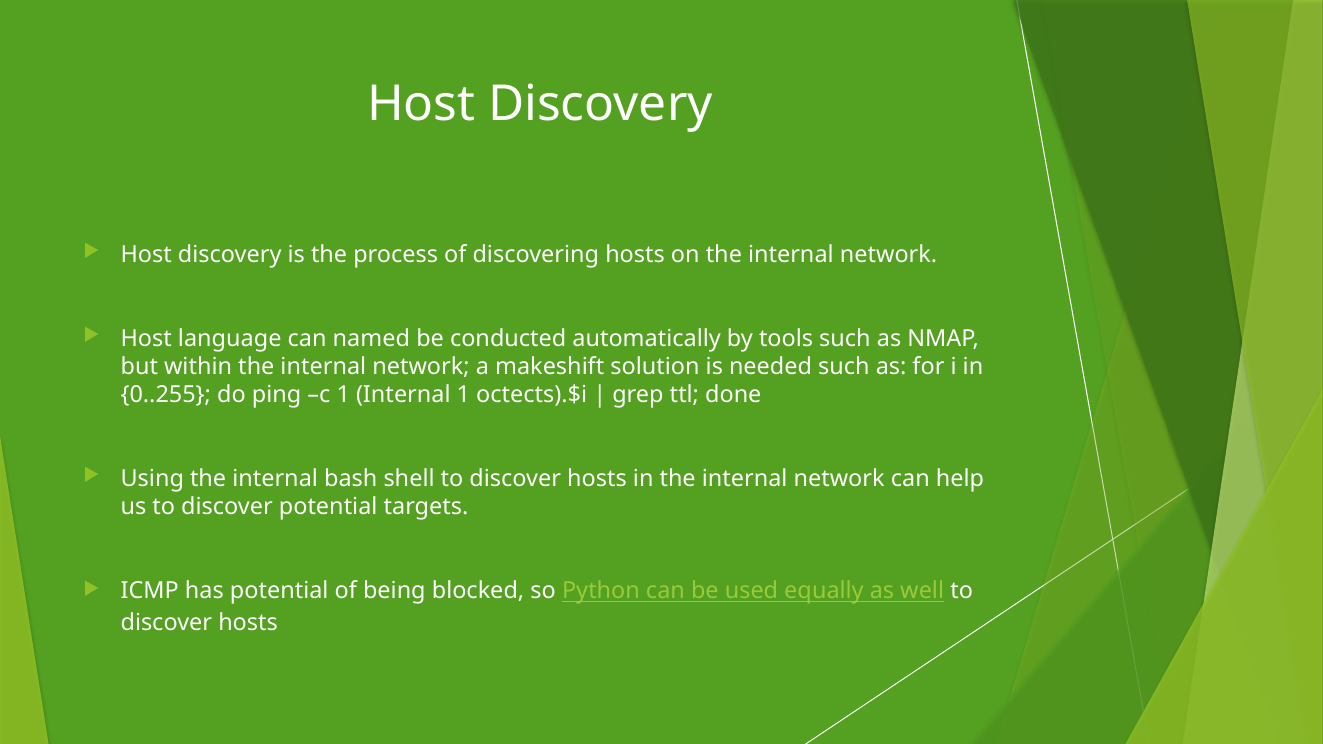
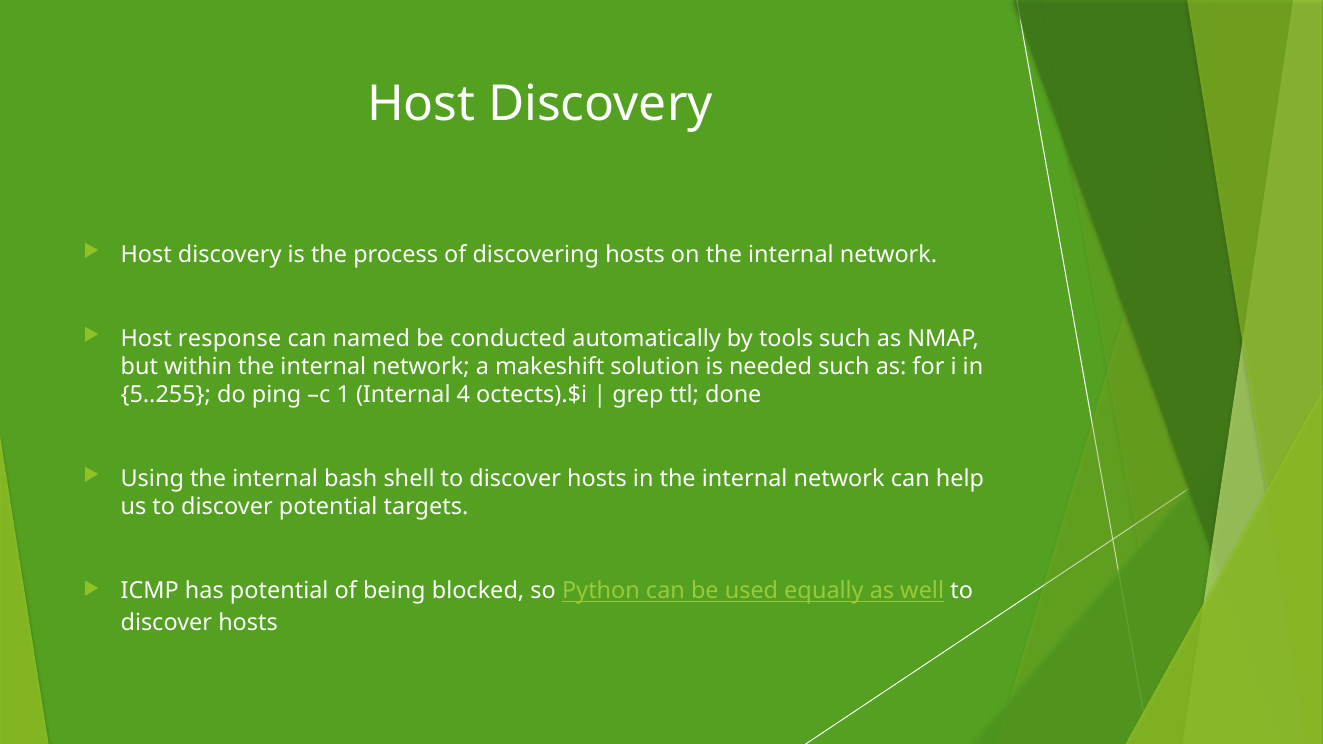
language: language -> response
0..255: 0..255 -> 5..255
Internal 1: 1 -> 4
